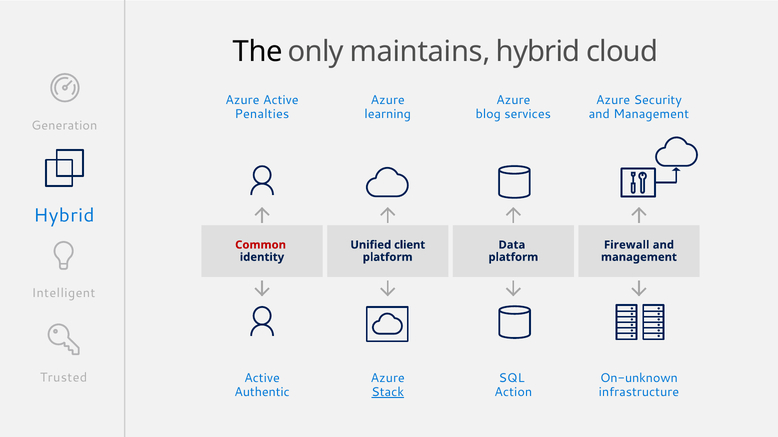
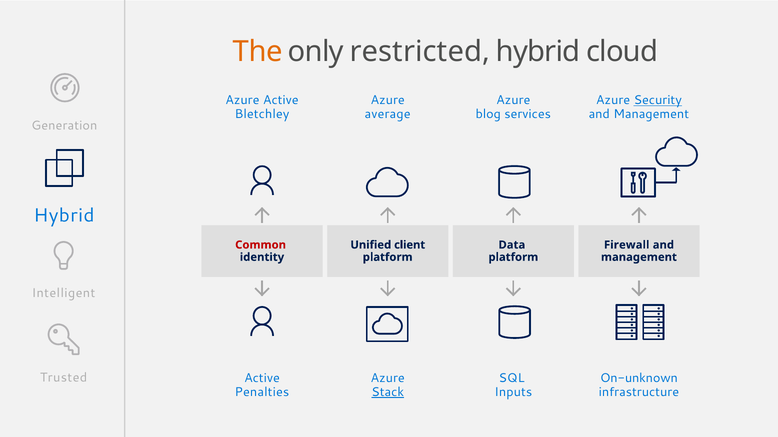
The colour: black -> orange
maintains: maintains -> restricted
Security underline: none -> present
Penalties: Penalties -> Bletchley
learning: learning -> average
Authentic: Authentic -> Penalties
Action: Action -> Inputs
